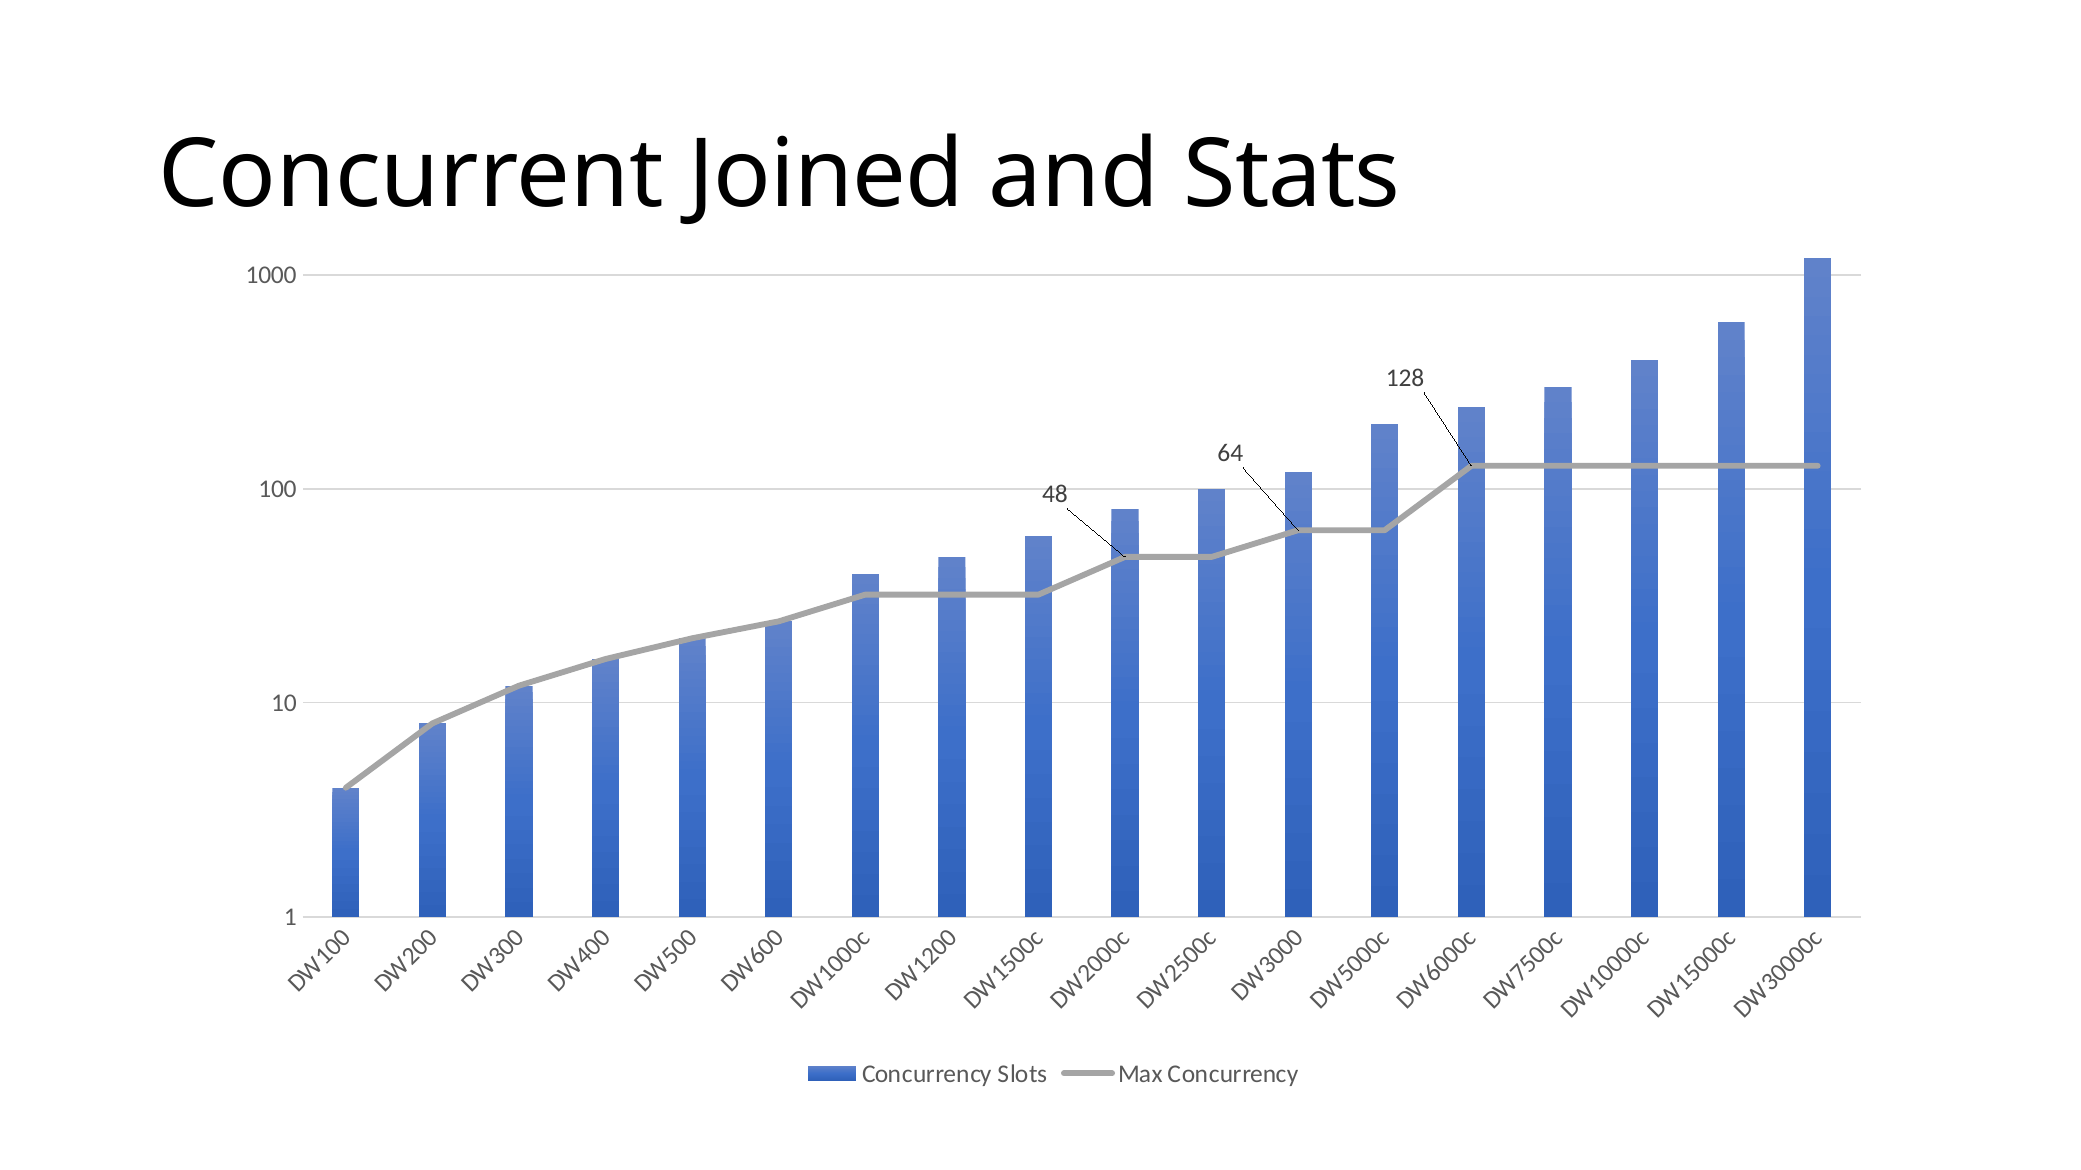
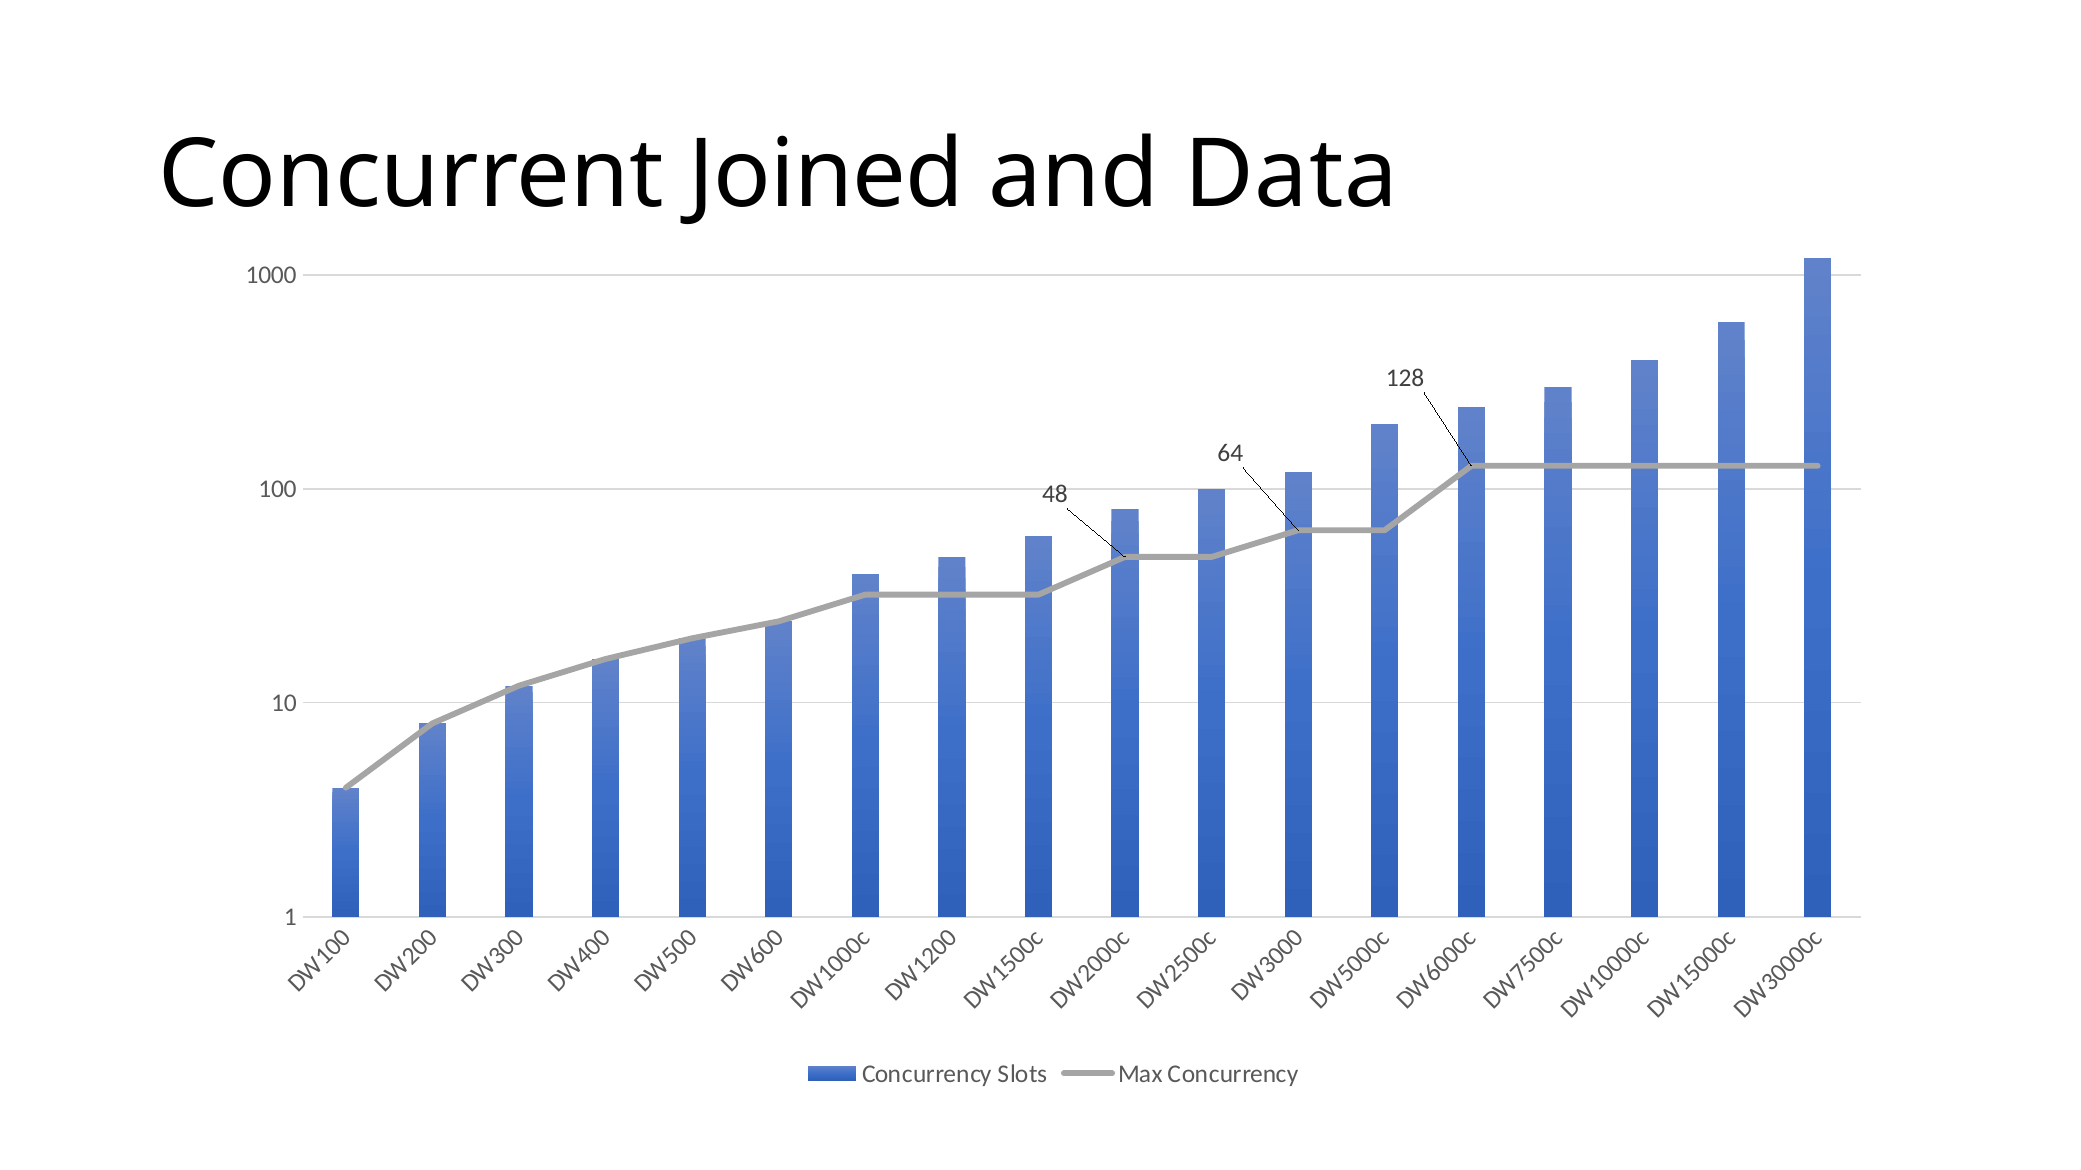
Stats: Stats -> Data
